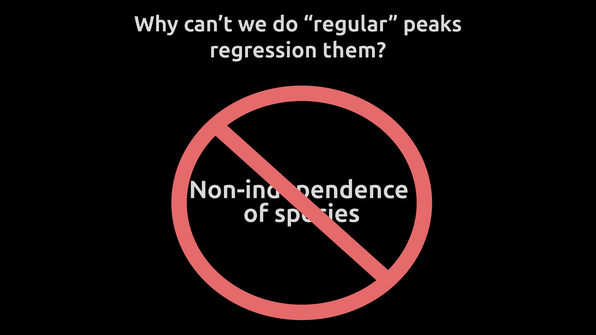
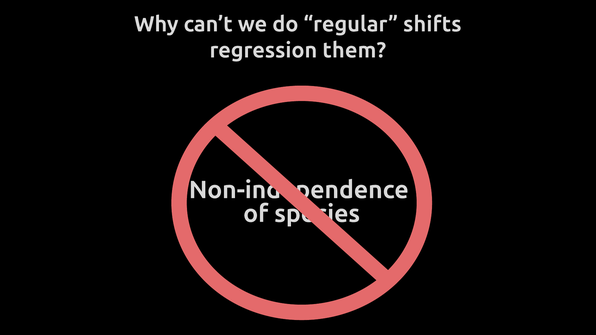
peaks: peaks -> shifts
